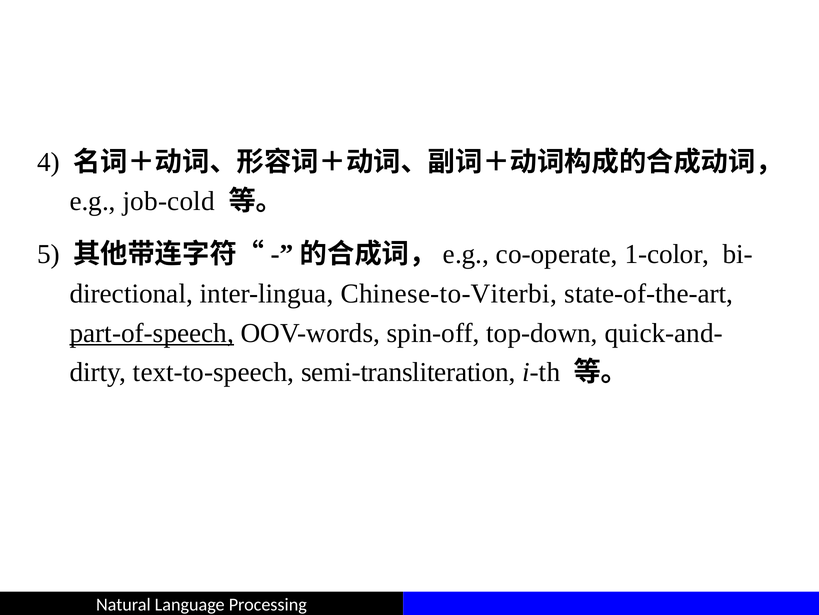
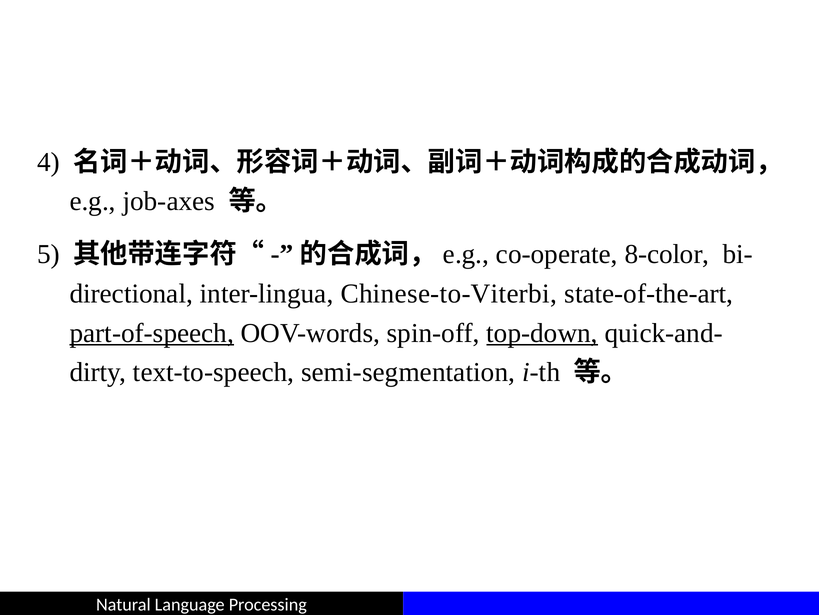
job-cold: job-cold -> job-axes
1-color: 1-color -> 8-color
top-down underline: none -> present
semi-transliteration: semi-transliteration -> semi-segmentation
